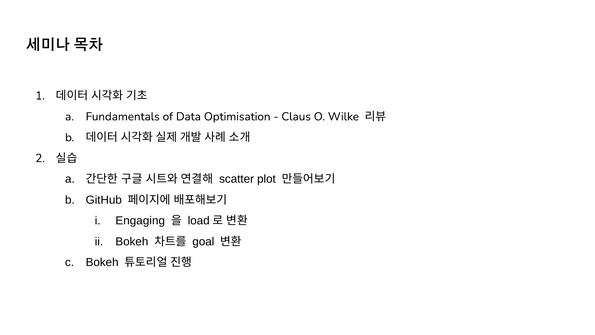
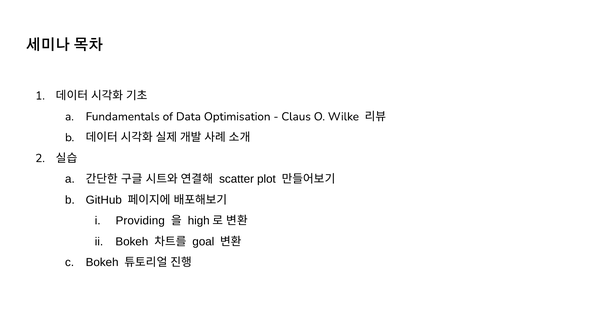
Engaging: Engaging -> Providing
load: load -> high
